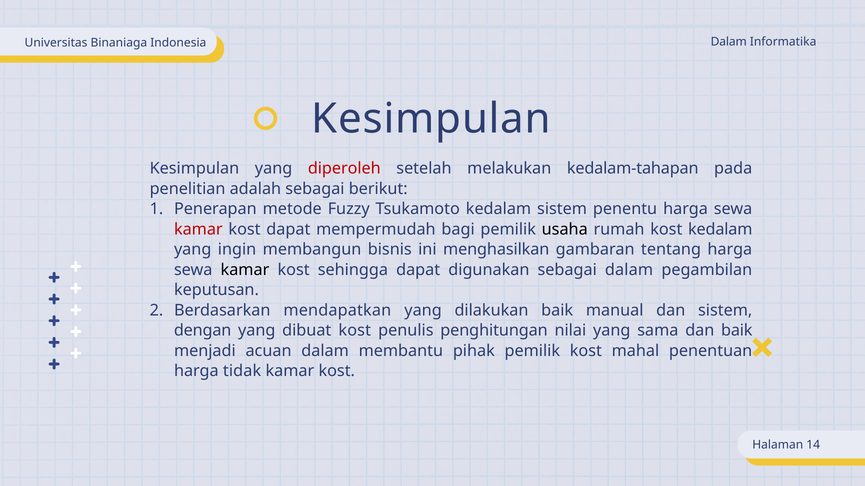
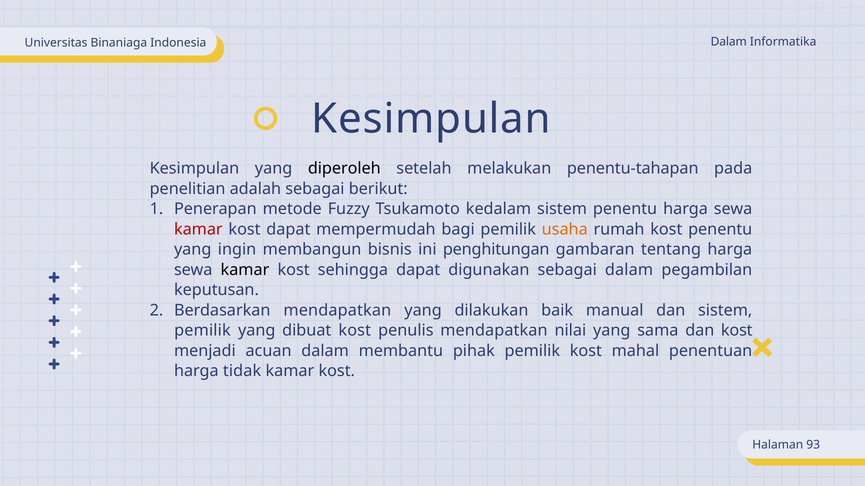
diperoleh colour: red -> black
kedalam-tahapan: kedalam-tahapan -> penentu-tahapan
usaha colour: black -> orange
kost kedalam: kedalam -> penentu
menghasilkan: menghasilkan -> penghitungan
dengan at (203, 331): dengan -> pemilik
penulis penghitungan: penghitungan -> mendapatkan
dan baik: baik -> kost
14: 14 -> 93
